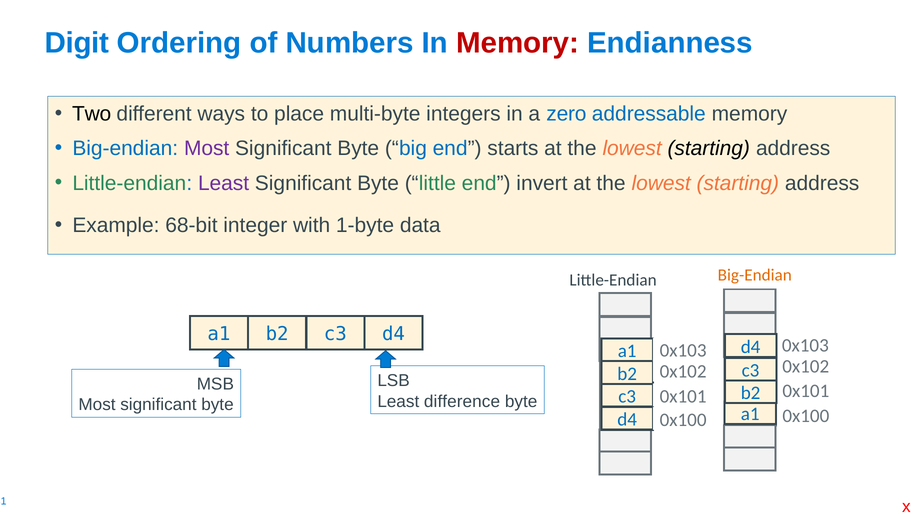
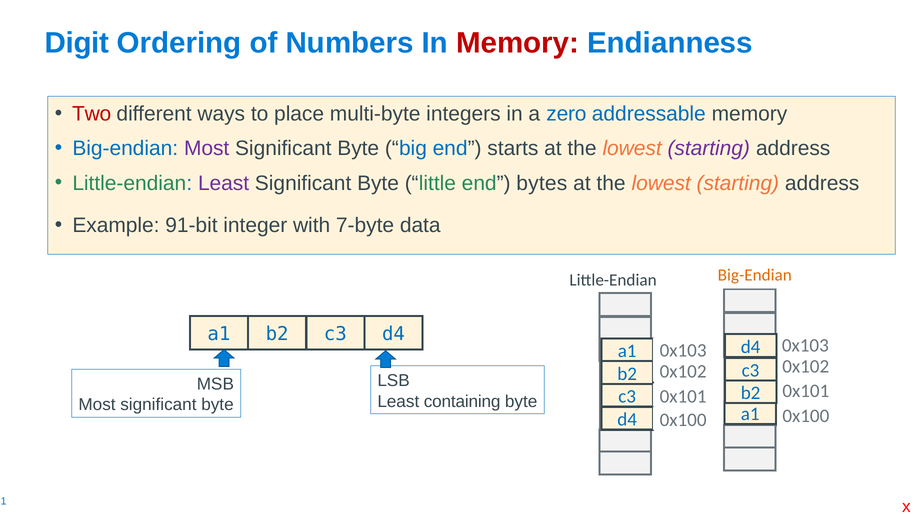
Two colour: black -> red
starting at (709, 149) colour: black -> purple
invert: invert -> bytes
68-bit: 68-bit -> 91-bit
1-byte: 1-byte -> 7-byte
difference: difference -> containing
